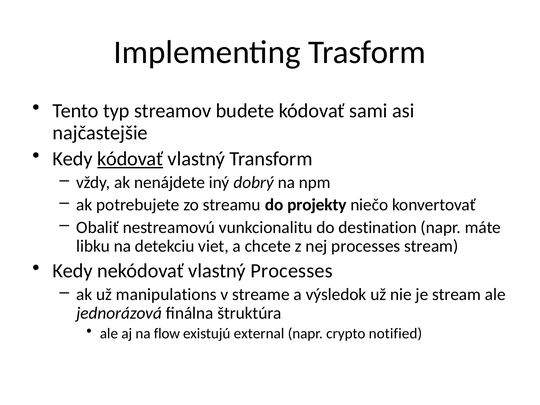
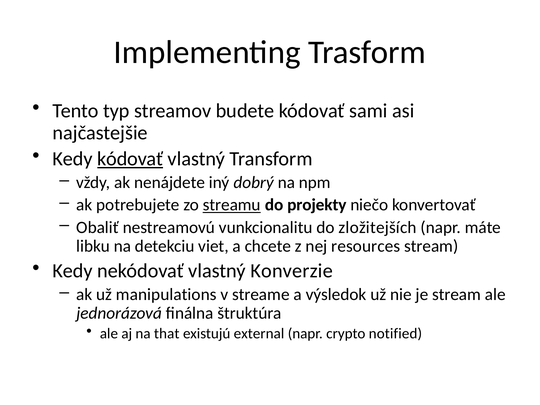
streamu underline: none -> present
destination: destination -> zložitejších
nej processes: processes -> resources
vlastný Processes: Processes -> Konverzie
flow: flow -> that
